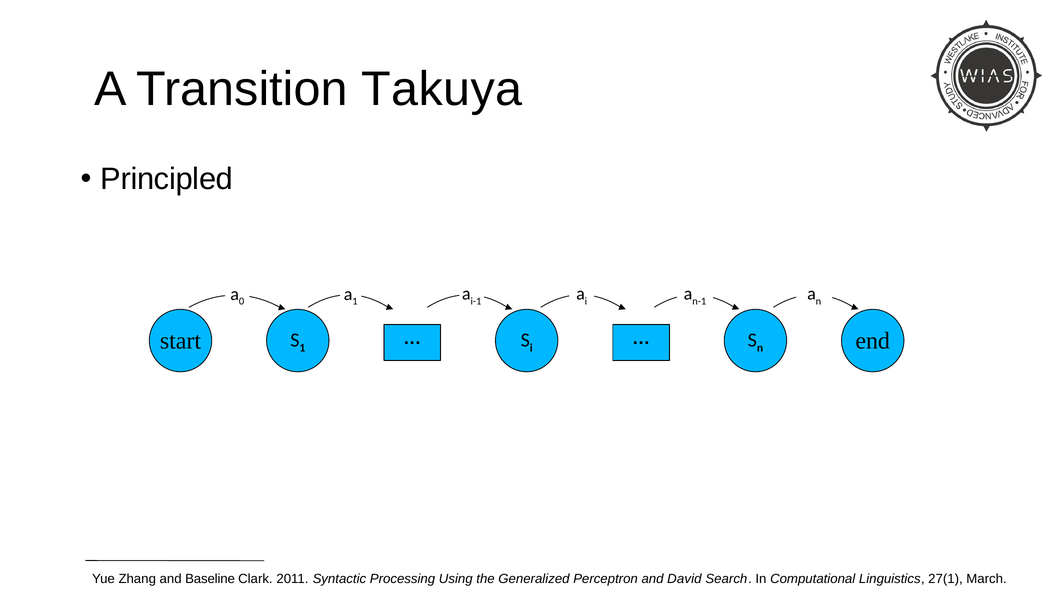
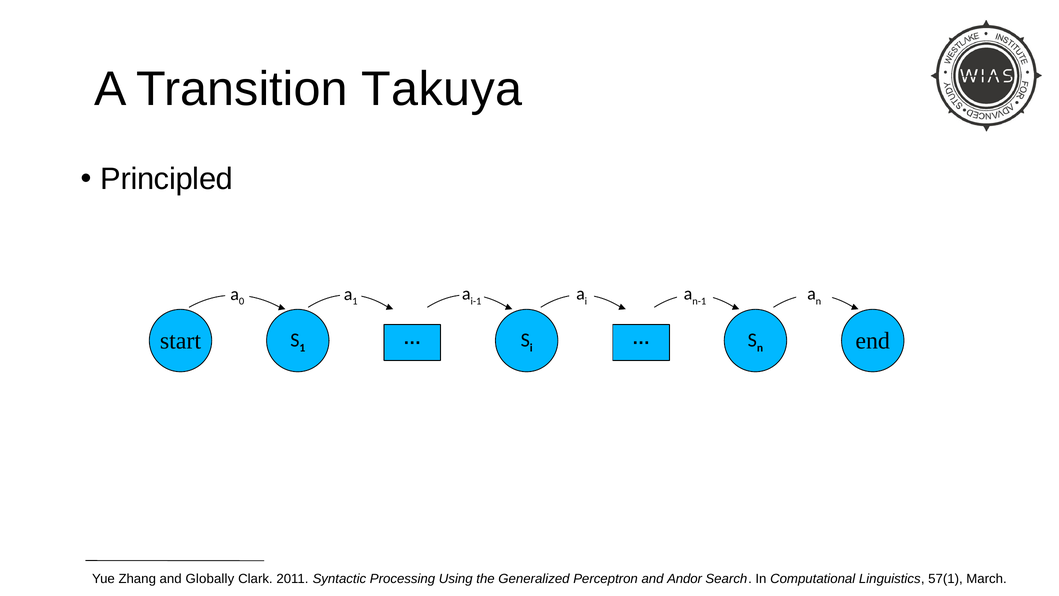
Baseline: Baseline -> Globally
David: David -> Andor
27(1: 27(1 -> 57(1
